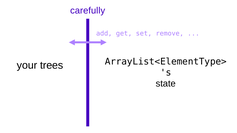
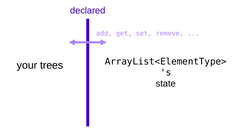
carefully: carefully -> declared
